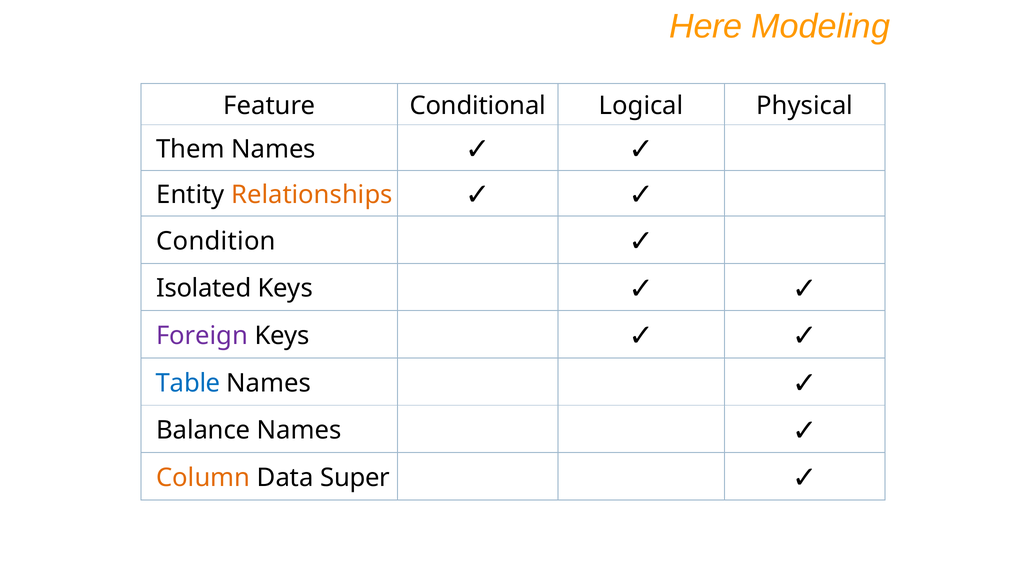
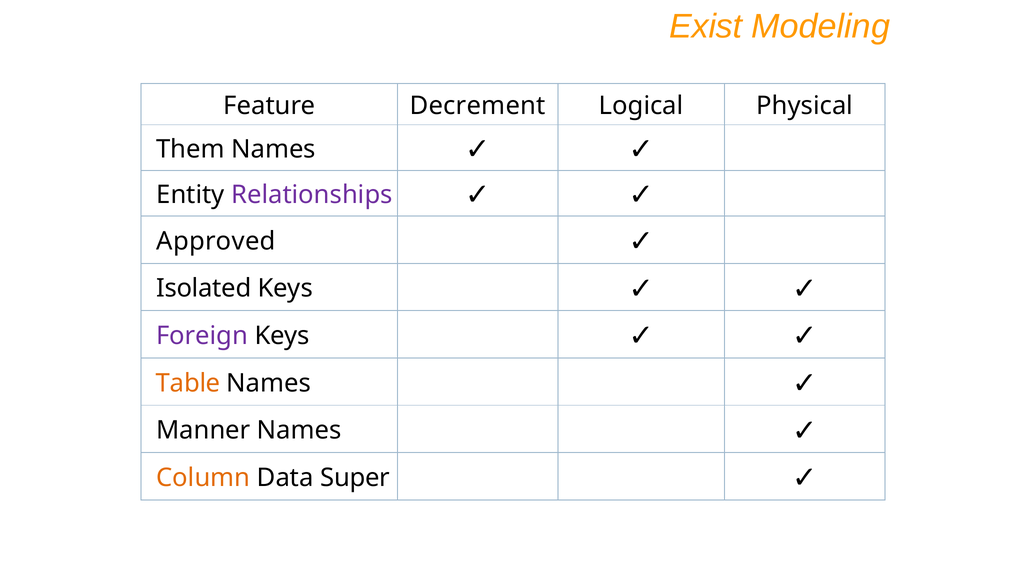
Here: Here -> Exist
Conditional: Conditional -> Decrement
Relationships colour: orange -> purple
Condition: Condition -> Approved
Table colour: blue -> orange
Balance: Balance -> Manner
